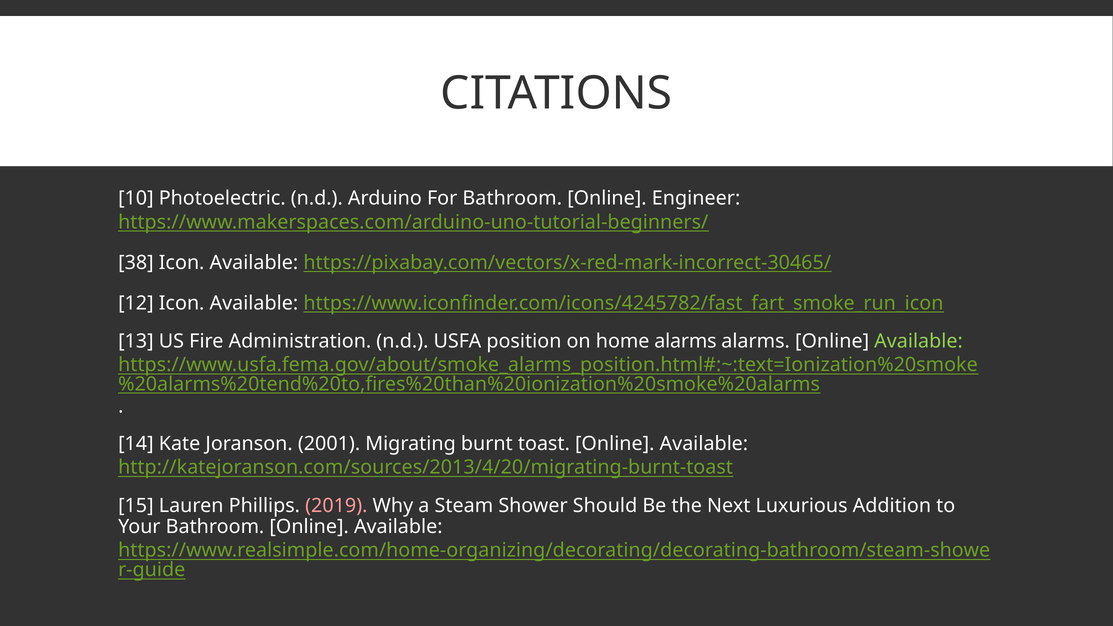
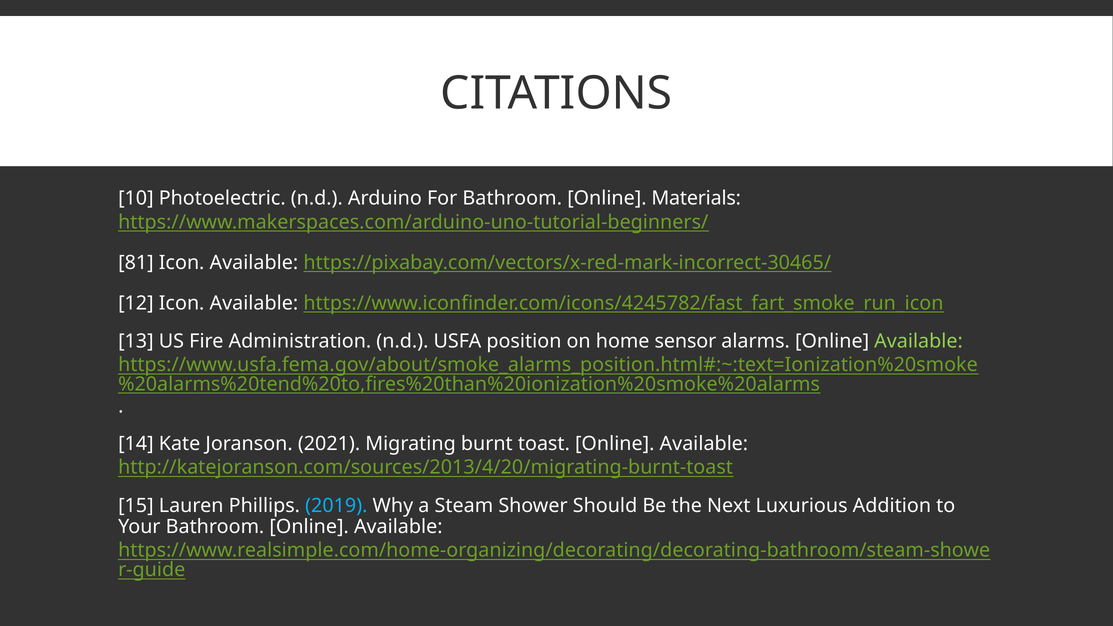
Engineer: Engineer -> Materials
38: 38 -> 81
home alarms: alarms -> sensor
2001: 2001 -> 2021
2019 colour: pink -> light blue
